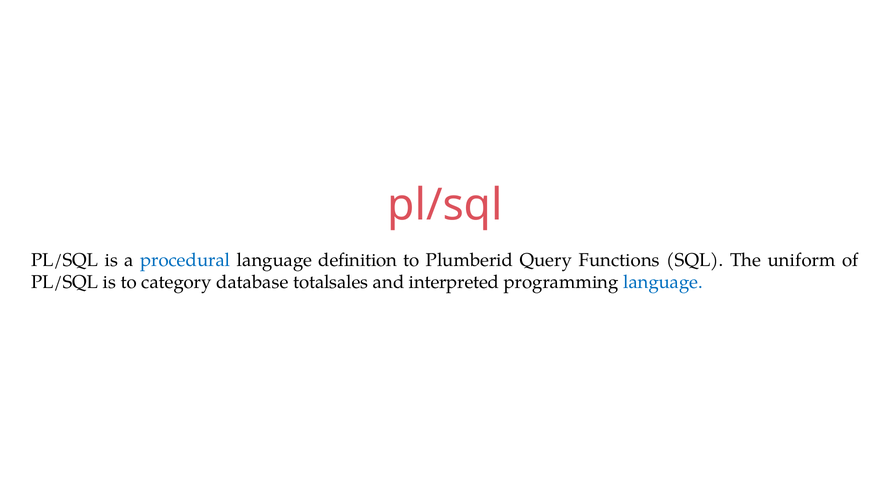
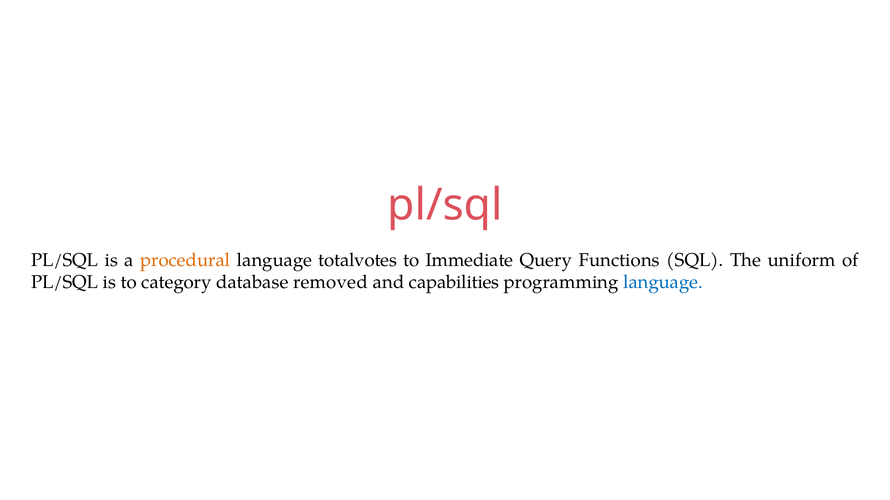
procedural colour: blue -> orange
definition: definition -> totalvotes
Plumberid: Plumberid -> Immediate
totalsales: totalsales -> removed
interpreted: interpreted -> capabilities
